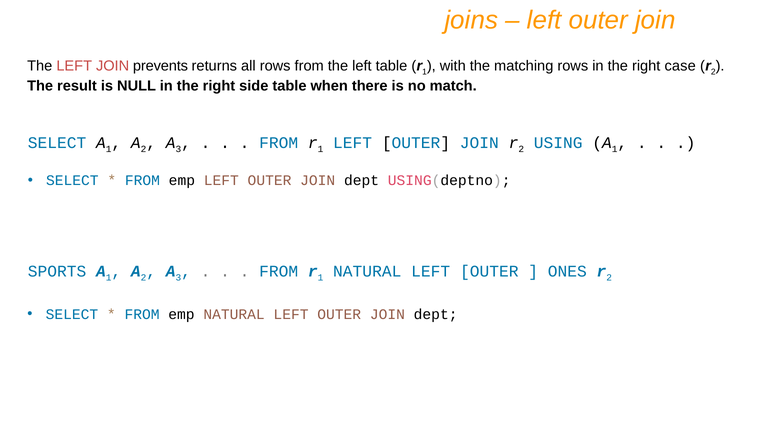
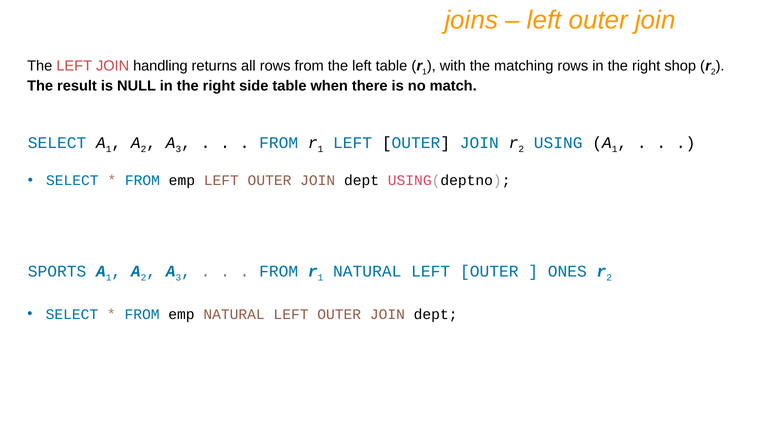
prevents: prevents -> handling
case: case -> shop
